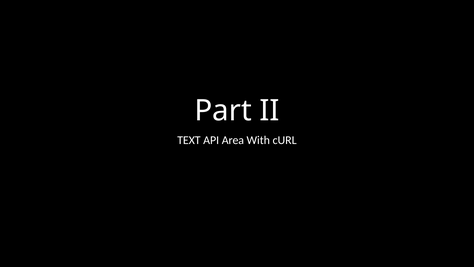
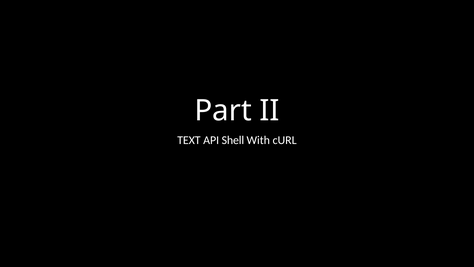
Area: Area -> Shell
